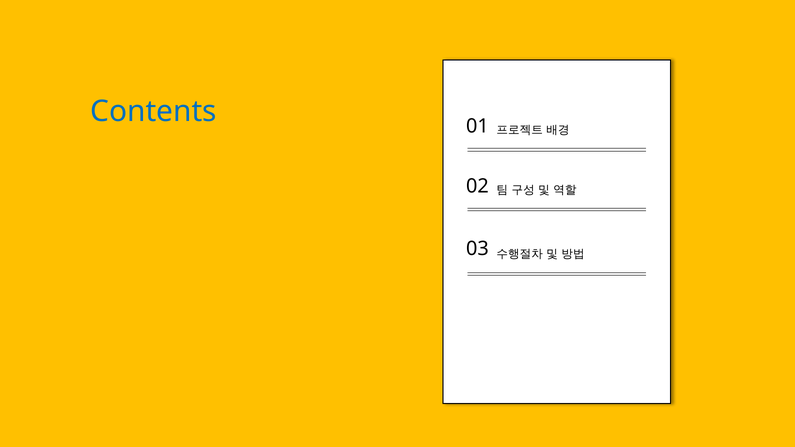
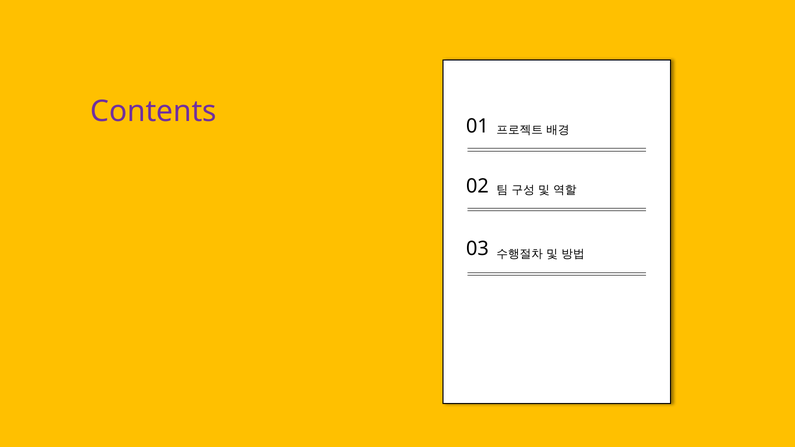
Contents colour: blue -> purple
